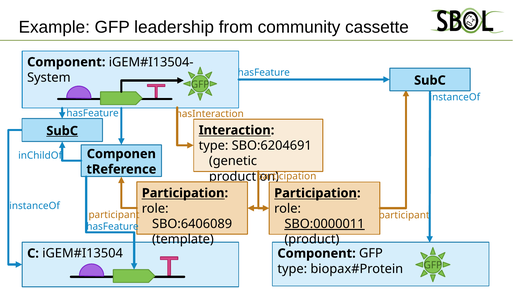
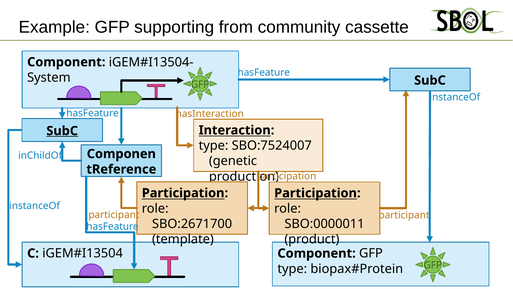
leadership: leadership -> supporting
SBO:6204691: SBO:6204691 -> SBO:7524007
SBO:6406089: SBO:6406089 -> SBO:2671700
SBO:0000011 underline: present -> none
